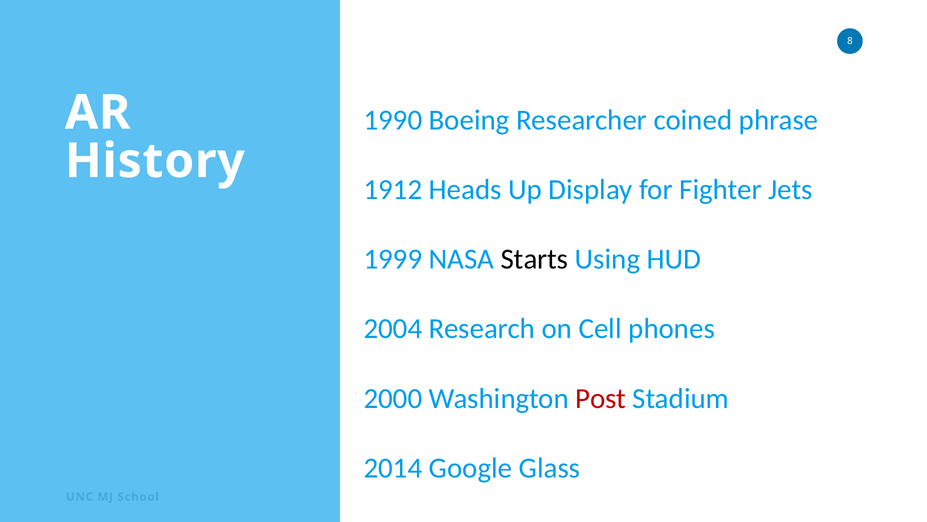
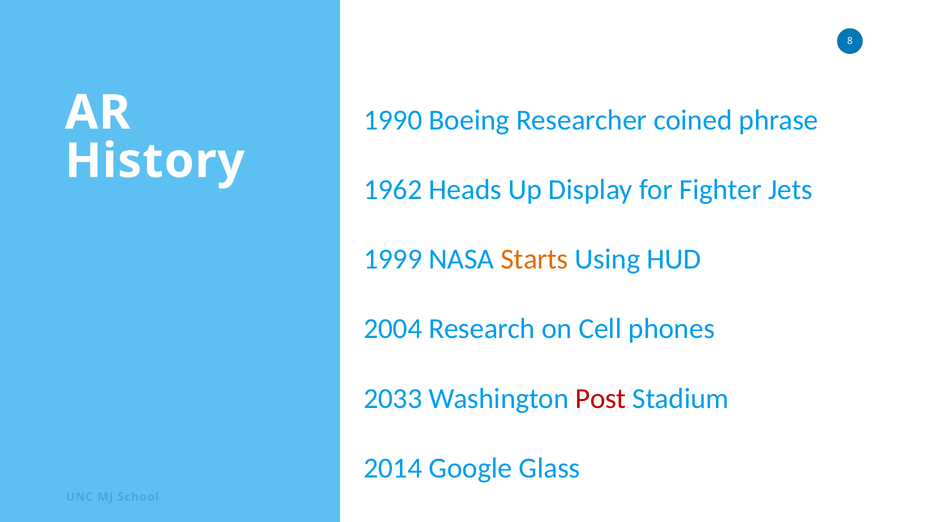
1912: 1912 -> 1962
Starts colour: black -> orange
2000: 2000 -> 2033
